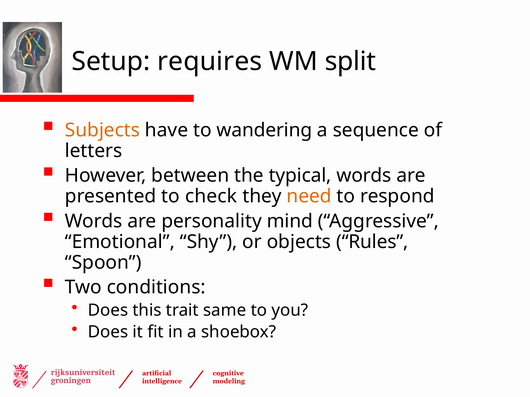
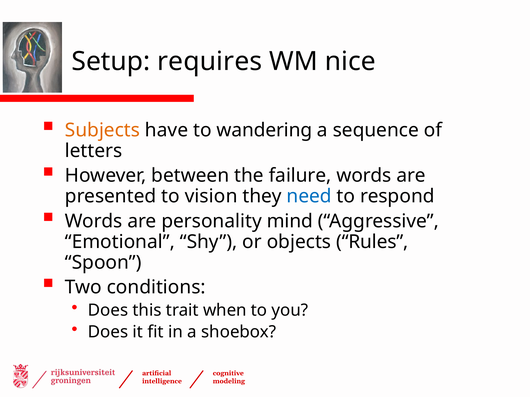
split: split -> nice
typical: typical -> failure
check: check -> vision
need colour: orange -> blue
same: same -> when
